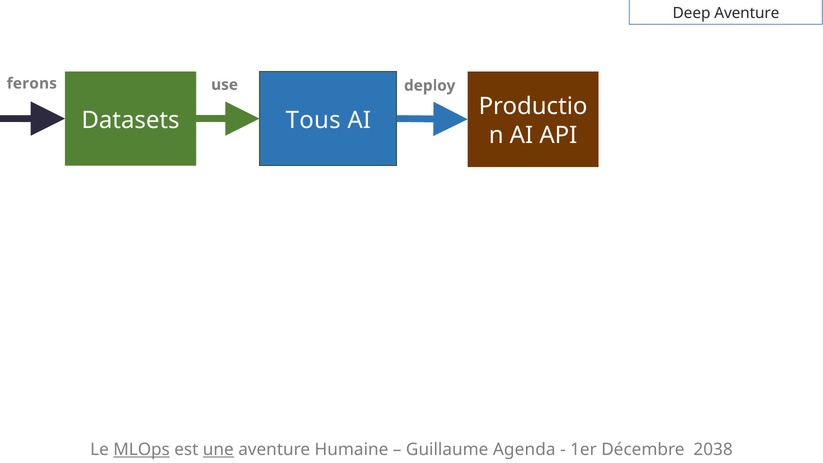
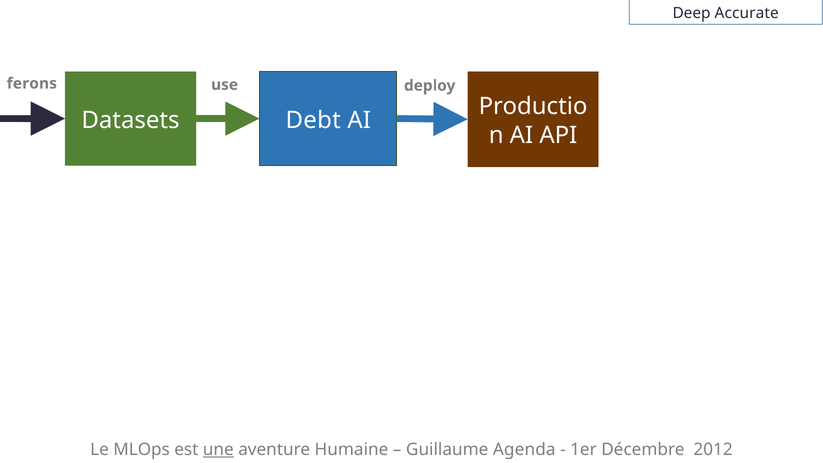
Deep Aventure: Aventure -> Accurate
Tous: Tous -> Debt
MLOps underline: present -> none
2038: 2038 -> 2012
